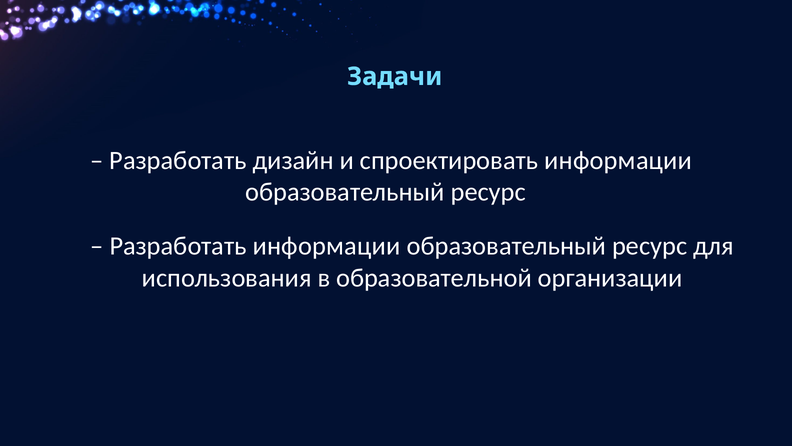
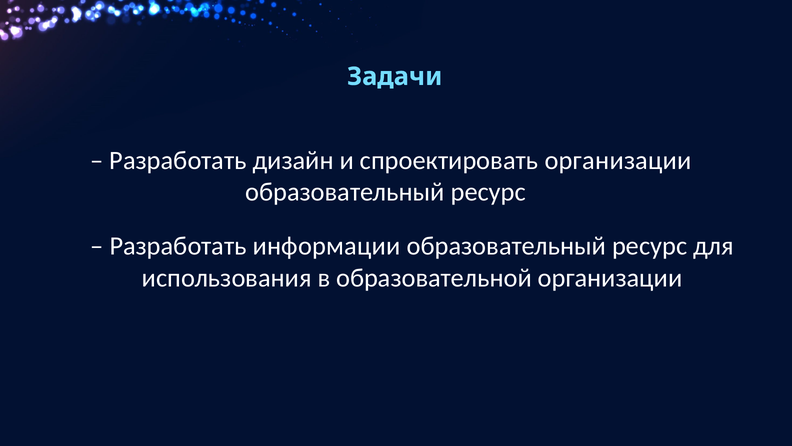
спроектировать информации: информации -> организации
